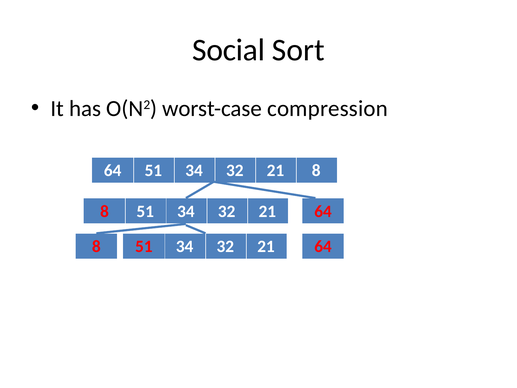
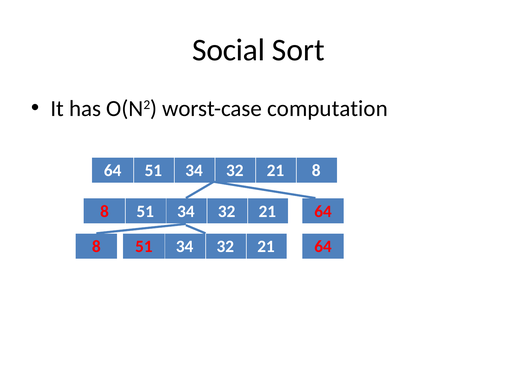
compression: compression -> computation
